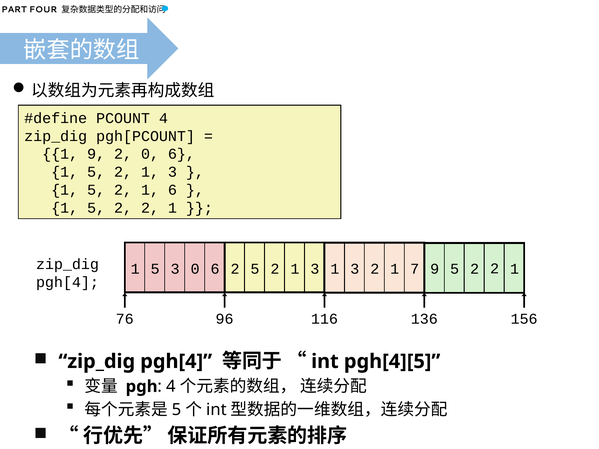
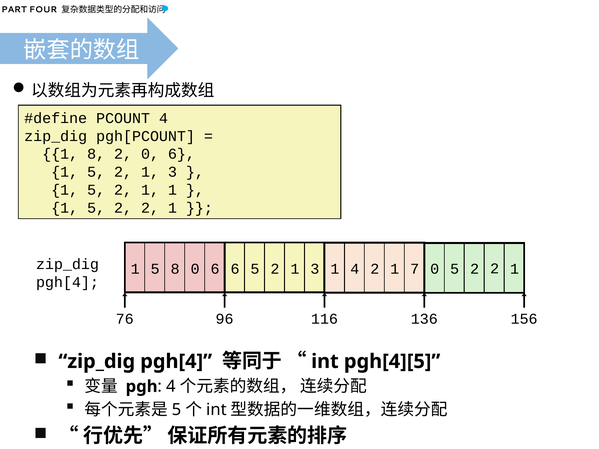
1 9: 9 -> 8
1 6: 6 -> 1
5 3: 3 -> 8
6 2: 2 -> 6
3 1 3: 3 -> 4
7 9: 9 -> 0
